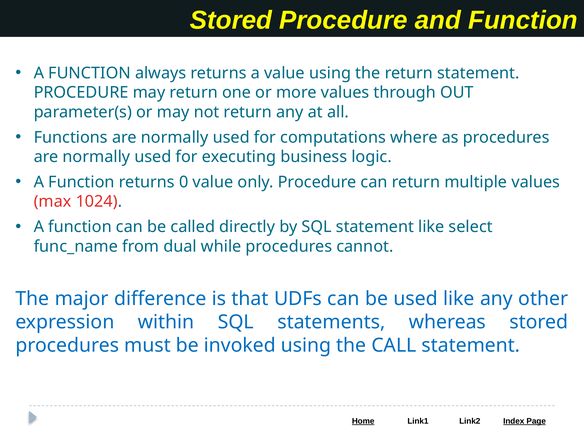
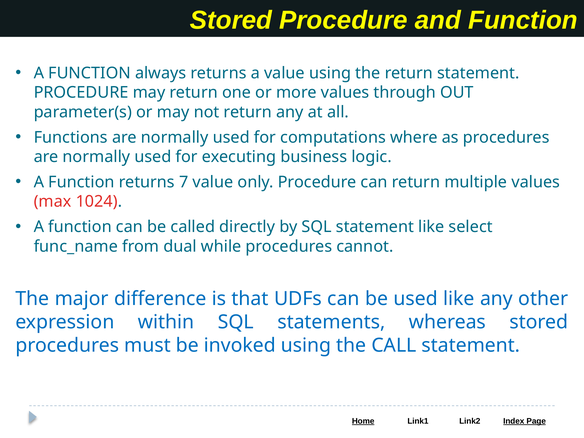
0: 0 -> 7
